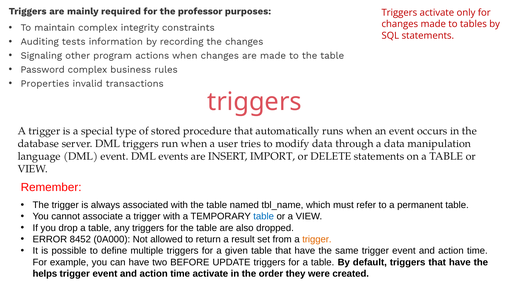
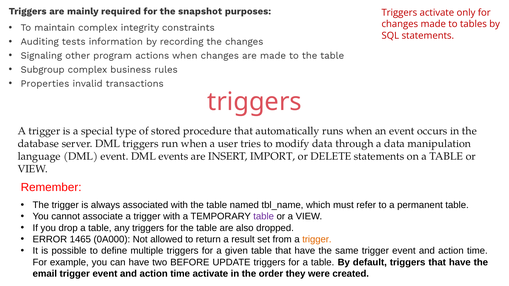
professor: professor -> snapshot
Password: Password -> Subgroup
table at (264, 217) colour: blue -> purple
8452: 8452 -> 1465
helps: helps -> email
